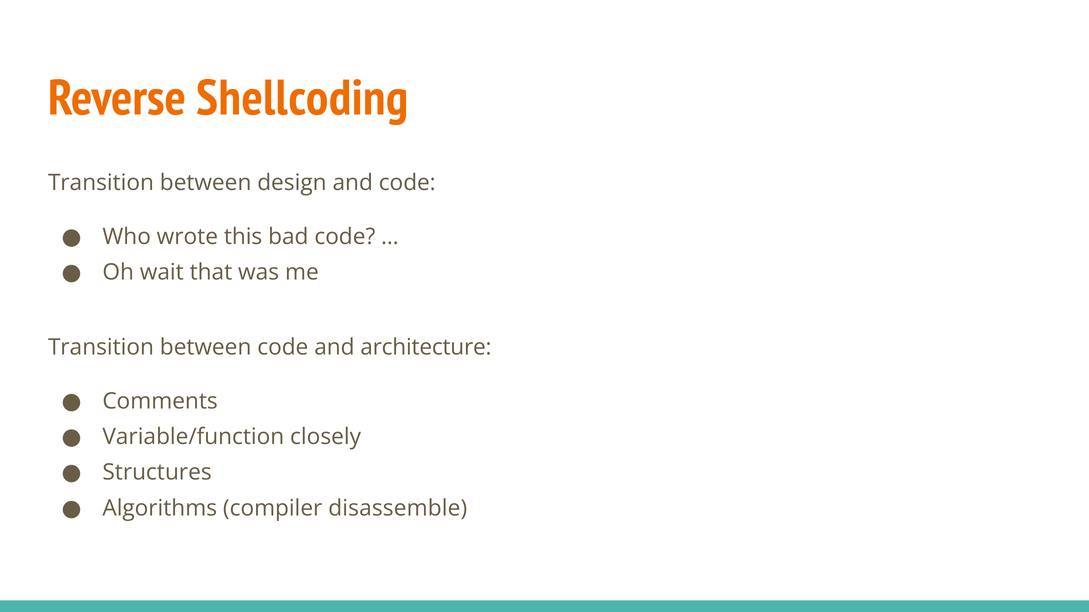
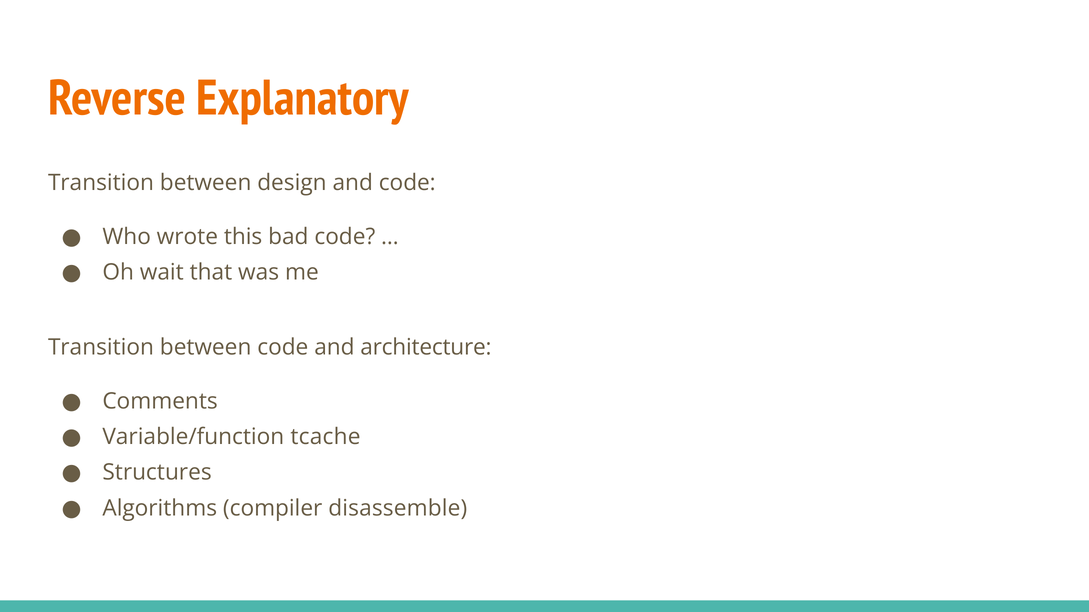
Shellcoding: Shellcoding -> Explanatory
closely: closely -> tcache
